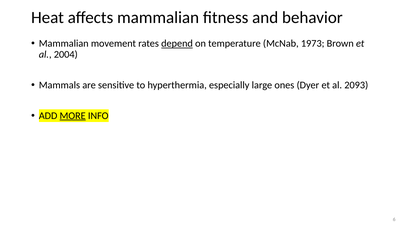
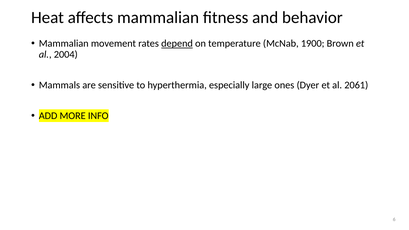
1973: 1973 -> 1900
2093: 2093 -> 2061
MORE underline: present -> none
